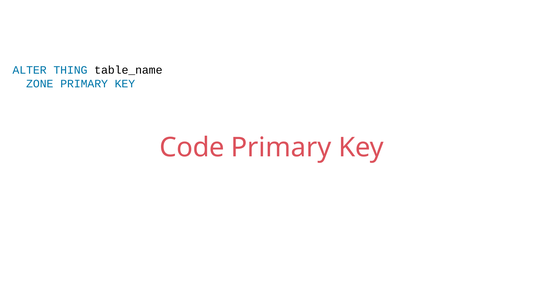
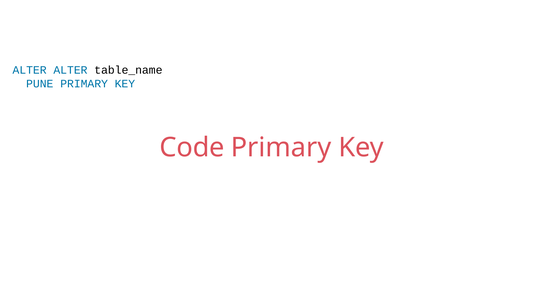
ALTER THING: THING -> ALTER
ZONE: ZONE -> PUNE
